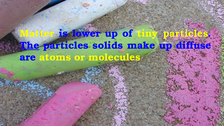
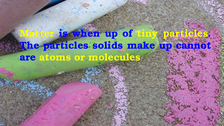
lower: lower -> when
The underline: present -> none
diffuse: diffuse -> cannot
